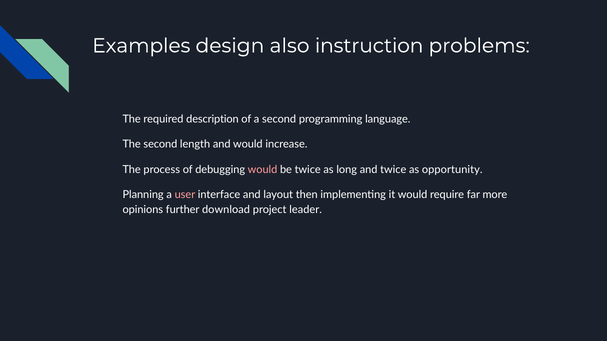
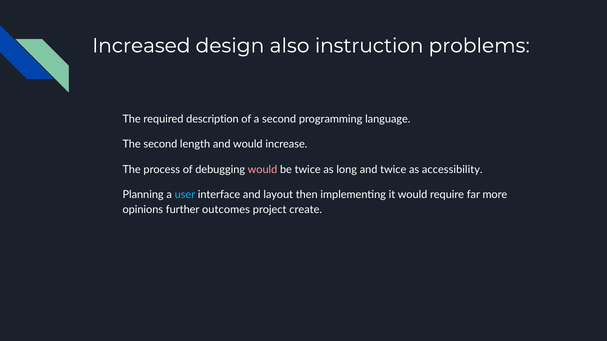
Examples: Examples -> Increased
opportunity: opportunity -> accessibility
user colour: pink -> light blue
download: download -> outcomes
leader: leader -> create
